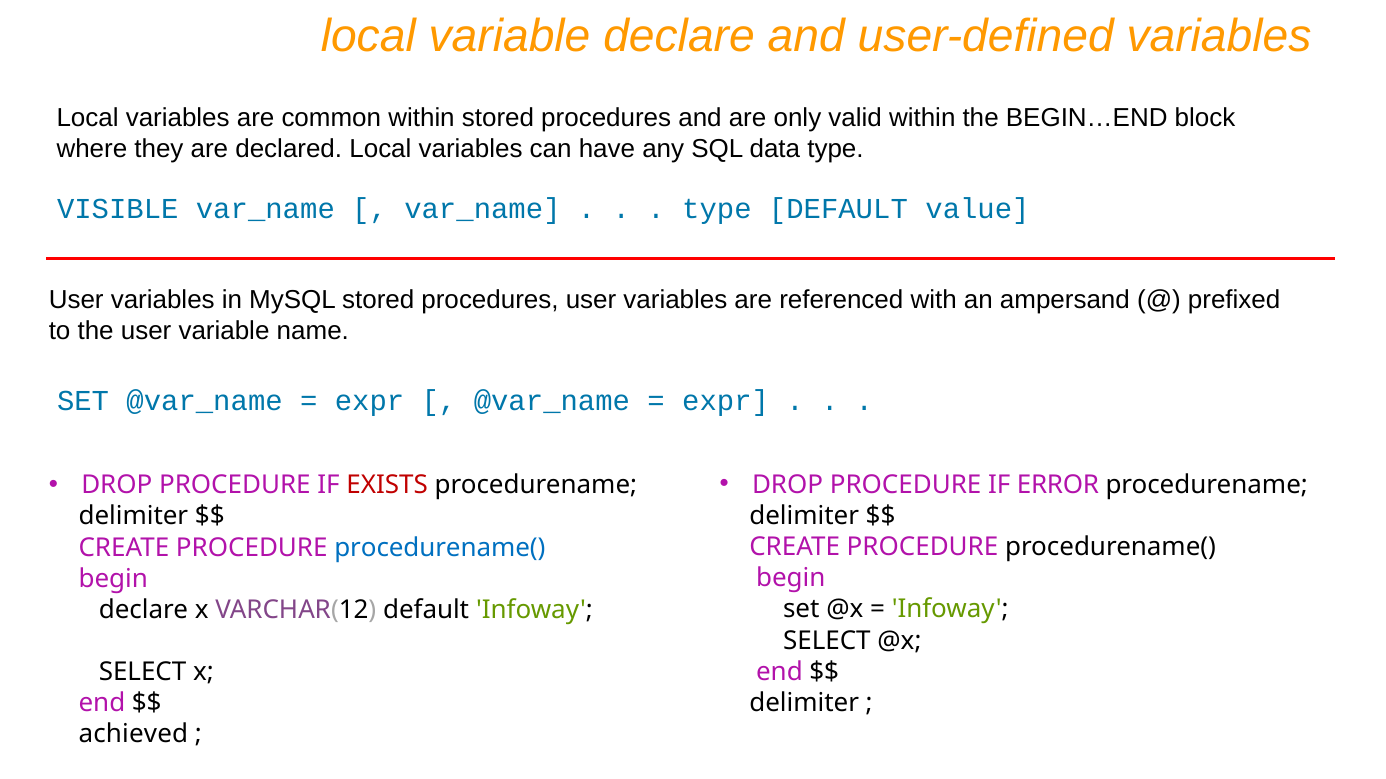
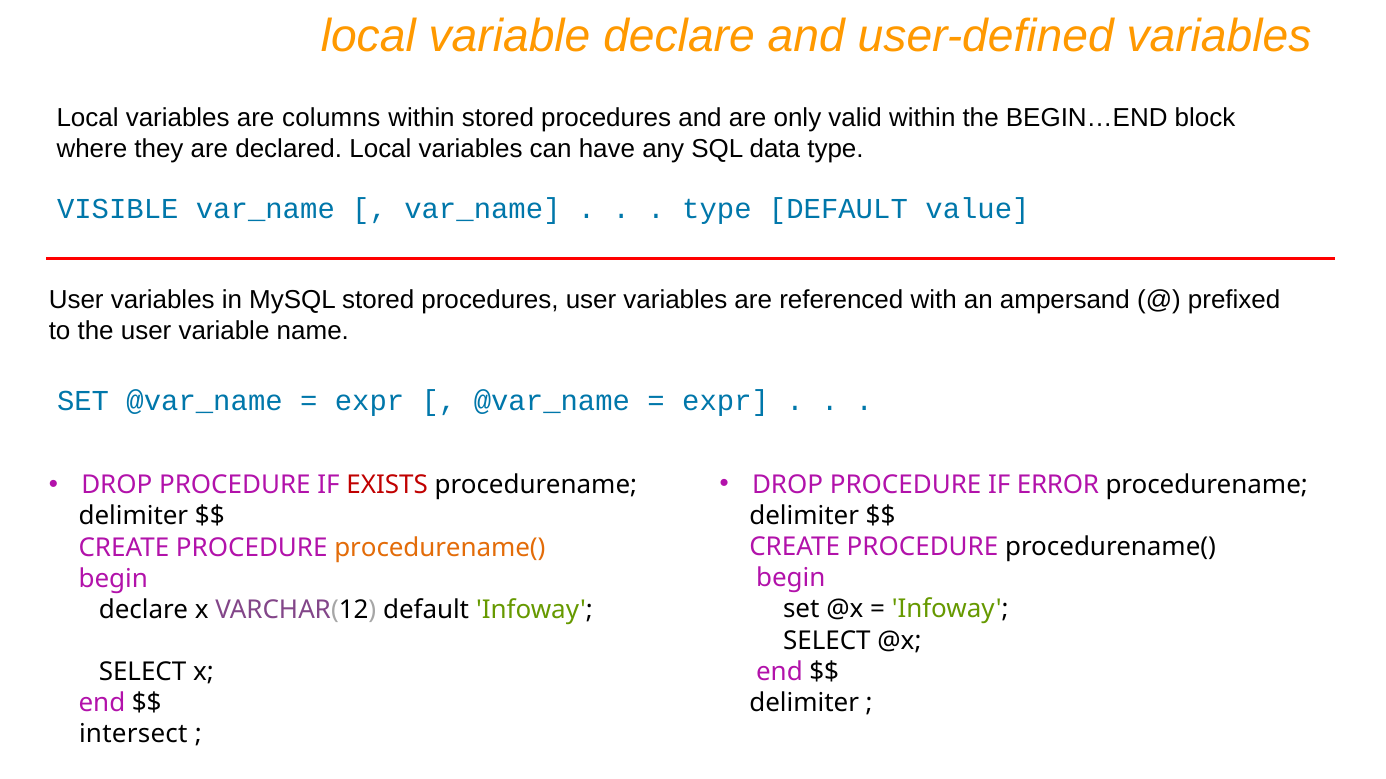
common: common -> columns
procedurename( at (440, 548) colour: blue -> orange
achieved: achieved -> intersect
